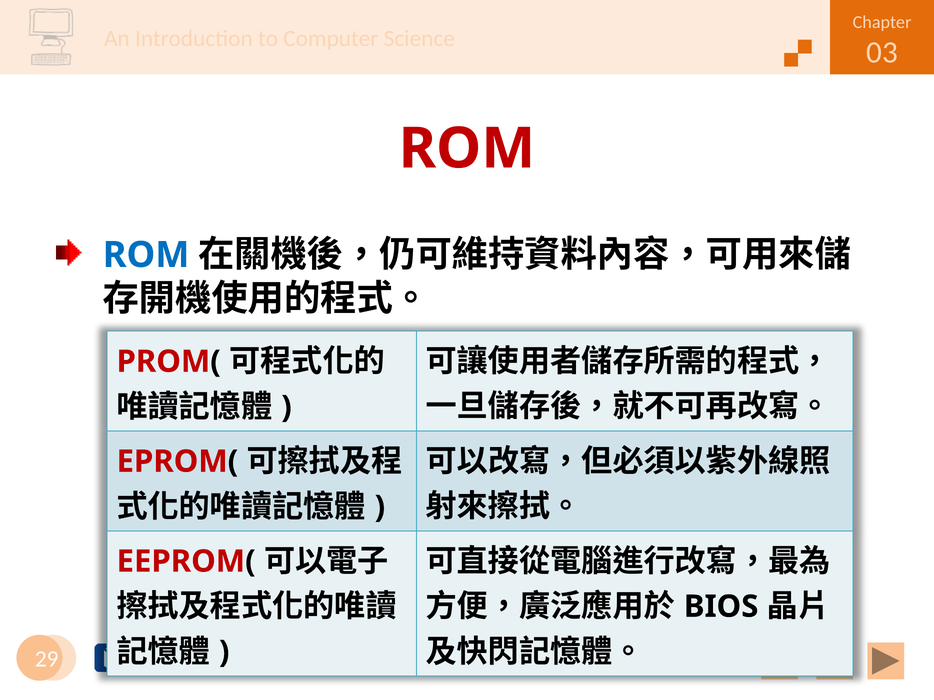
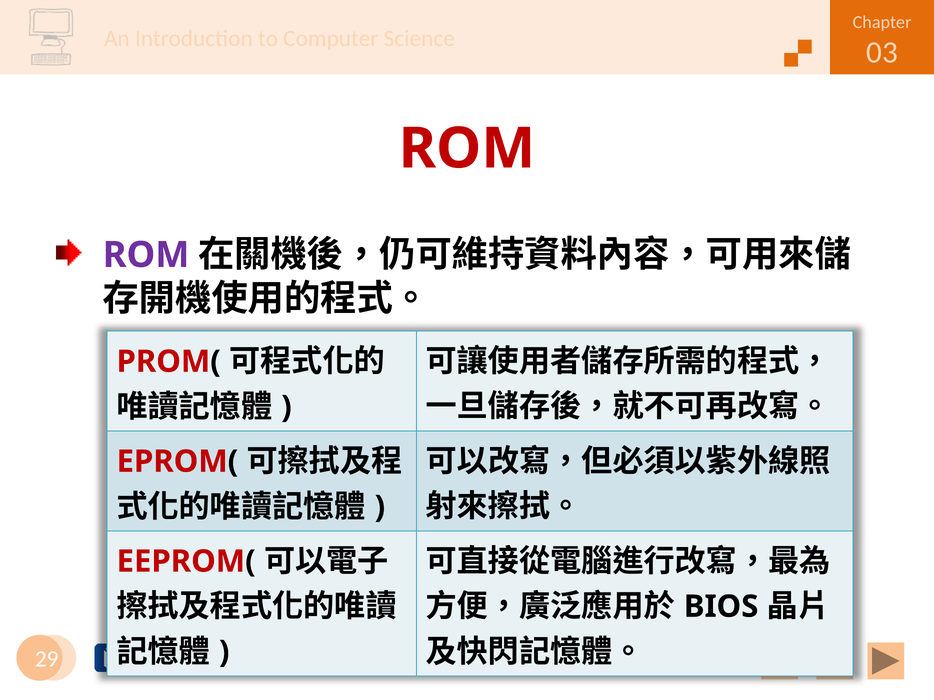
ROM at (146, 255) colour: blue -> purple
